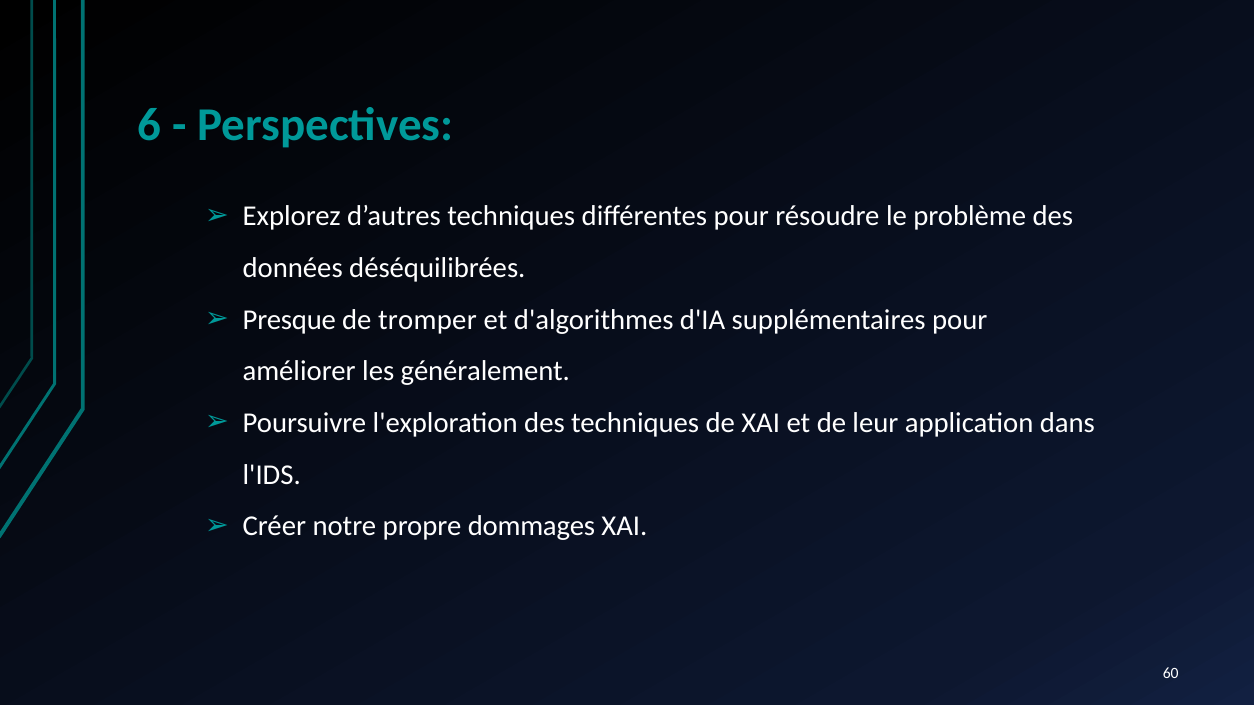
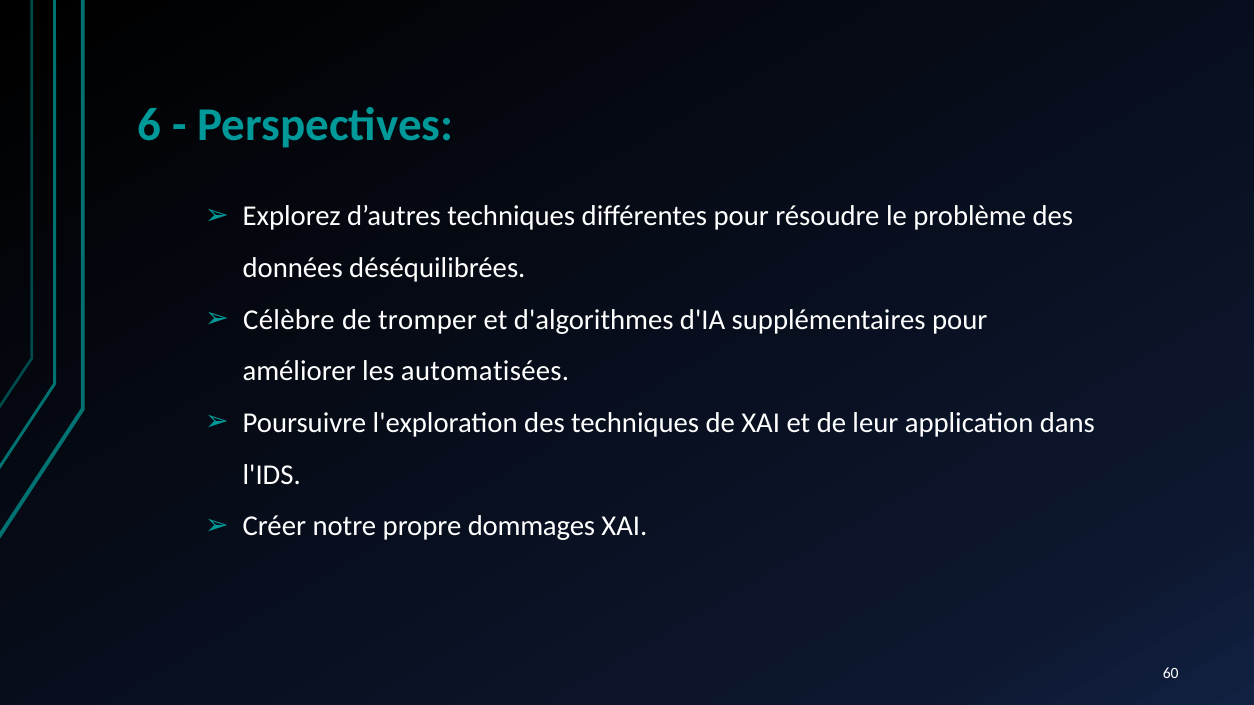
Presque: Presque -> Célèbre
généralement: généralement -> automatisées
